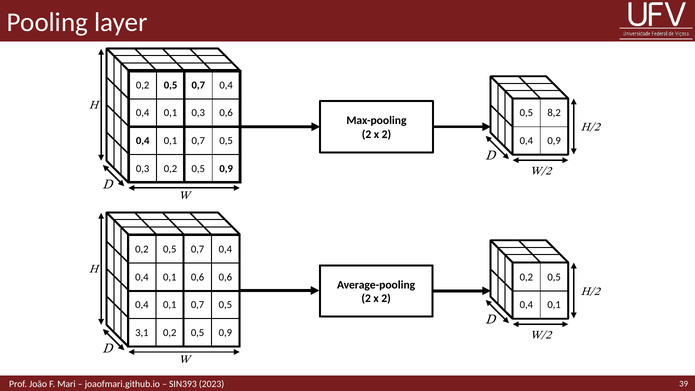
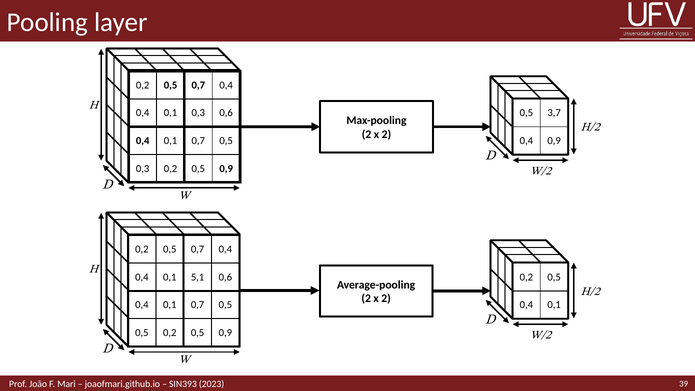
8,2: 8,2 -> 3,7
0,1 0,6: 0,6 -> 5,1
3,1 at (142, 333): 3,1 -> 0,5
